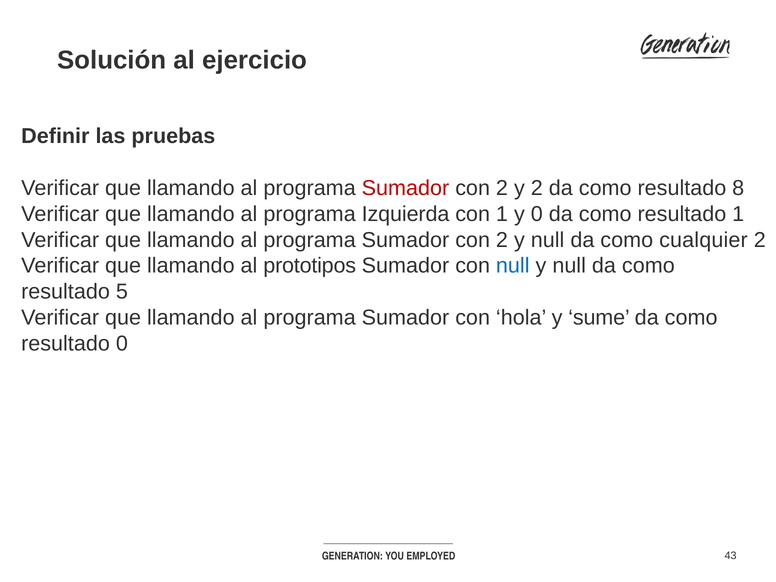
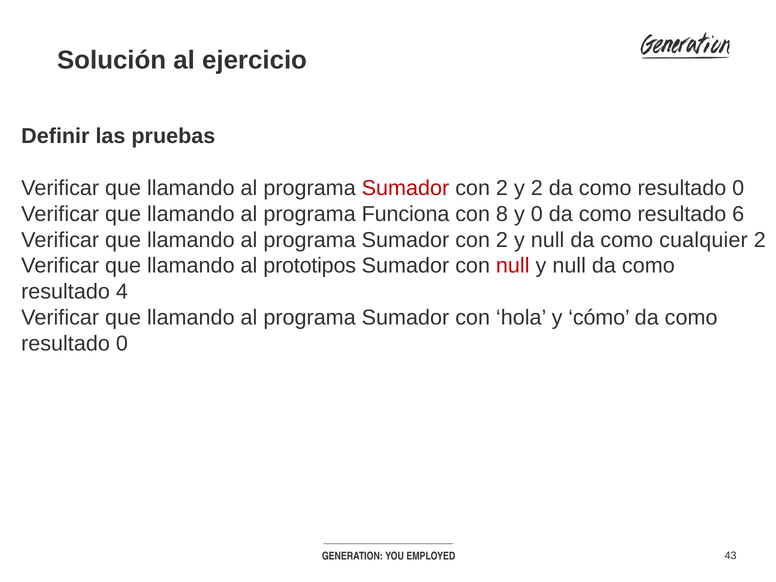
8 at (738, 188): 8 -> 0
Izquierda: Izquierda -> Funciona
con 1: 1 -> 8
resultado 1: 1 -> 6
null at (513, 266) colour: blue -> red
5: 5 -> 4
sume: sume -> cómo
